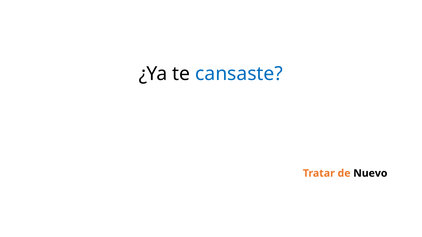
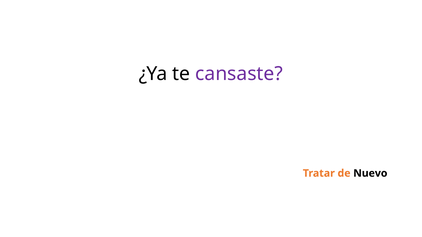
cansaste colour: blue -> purple
